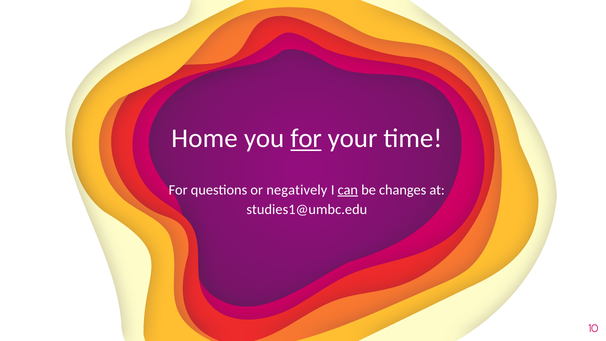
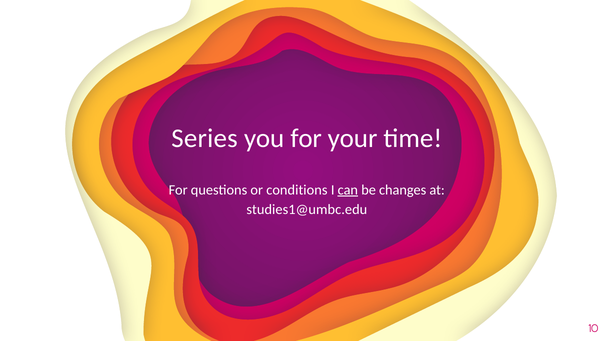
Home: Home -> Series
for at (306, 139) underline: present -> none
negatively: negatively -> conditions
